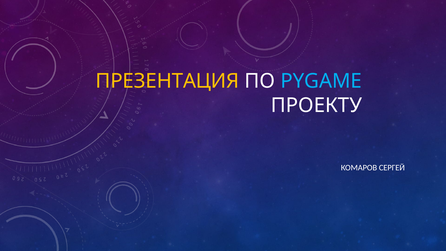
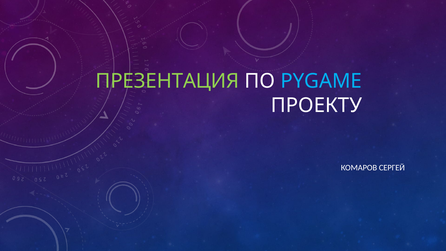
ПРЕЗЕНТАЦИЯ colour: yellow -> light green
